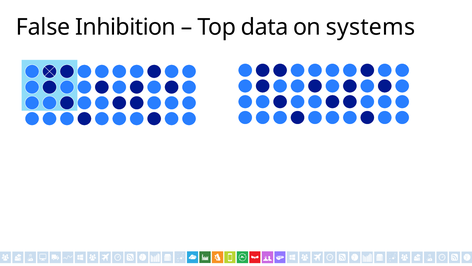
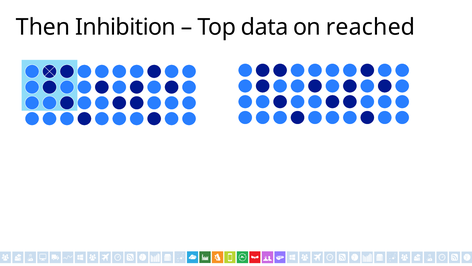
False: False -> Then
systems: systems -> reached
